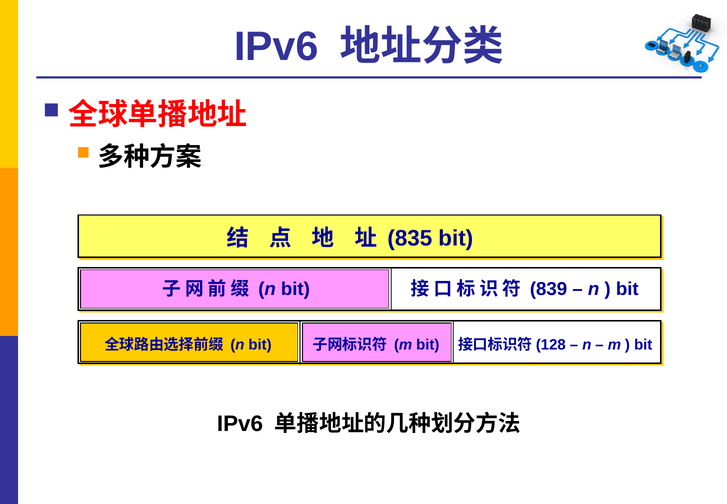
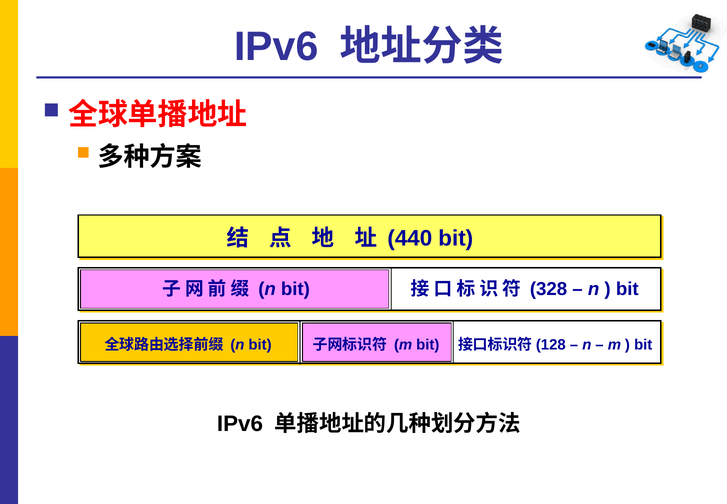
835: 835 -> 440
839: 839 -> 328
